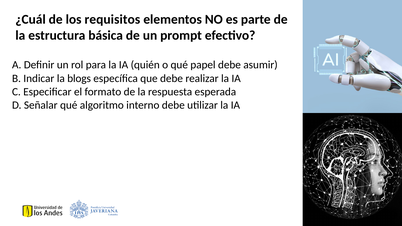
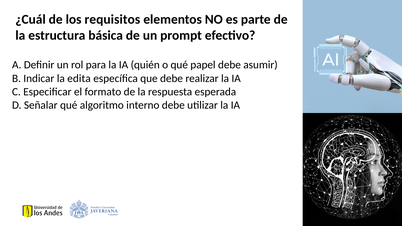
blogs: blogs -> edita
